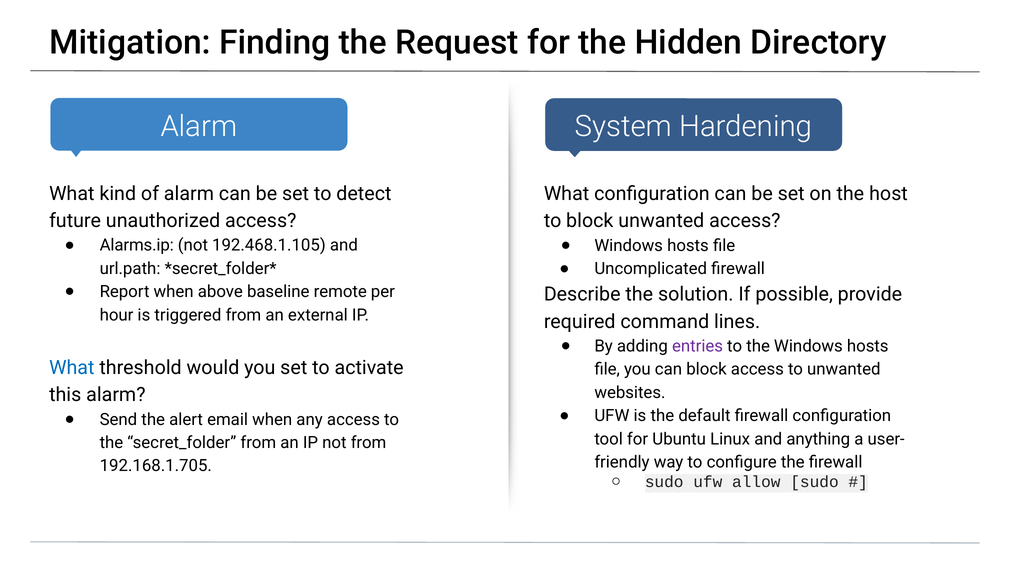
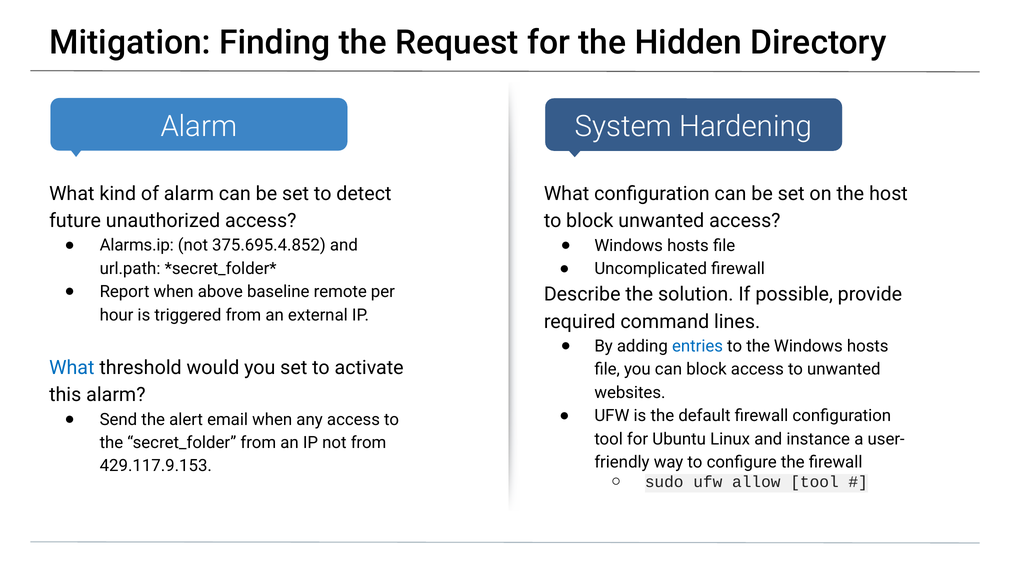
192.468.1.105: 192.468.1.105 -> 375.695.4.852
entries colour: purple -> blue
anything: anything -> instance
192.168.1.705: 192.168.1.705 -> 429.117.9.153
allow sudo: sudo -> tool
